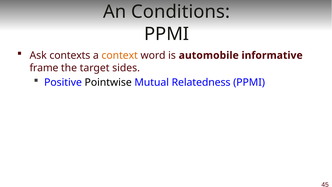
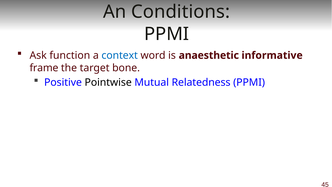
contexts: contexts -> function
context colour: orange -> blue
automobile: automobile -> anaesthetic
sides: sides -> bone
